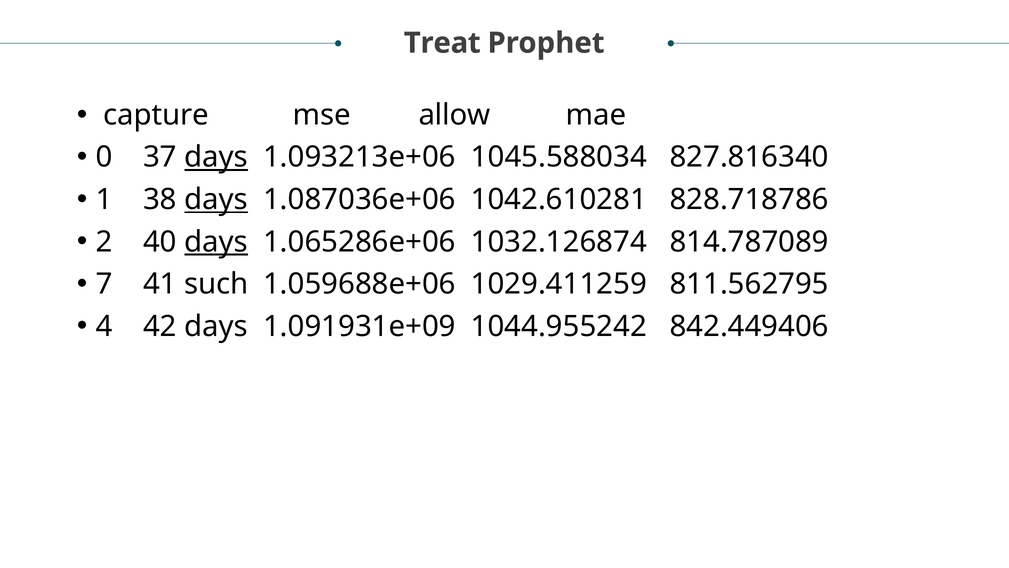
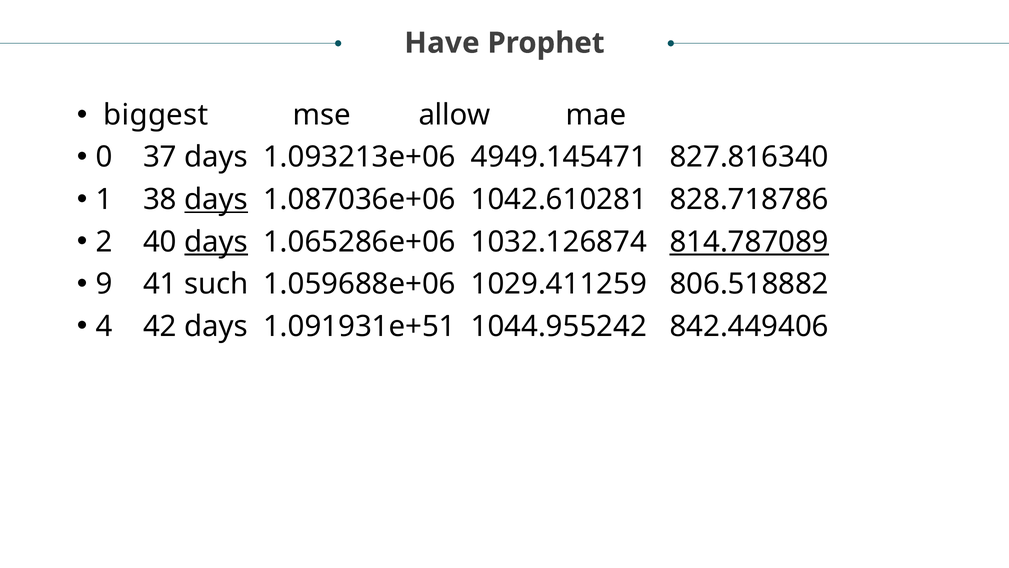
Treat: Treat -> Have
capture: capture -> biggest
days at (216, 157) underline: present -> none
1045.588034: 1045.588034 -> 4949.145471
814.787089 underline: none -> present
7: 7 -> 9
811.562795: 811.562795 -> 806.518882
1.091931e+09: 1.091931e+09 -> 1.091931e+51
